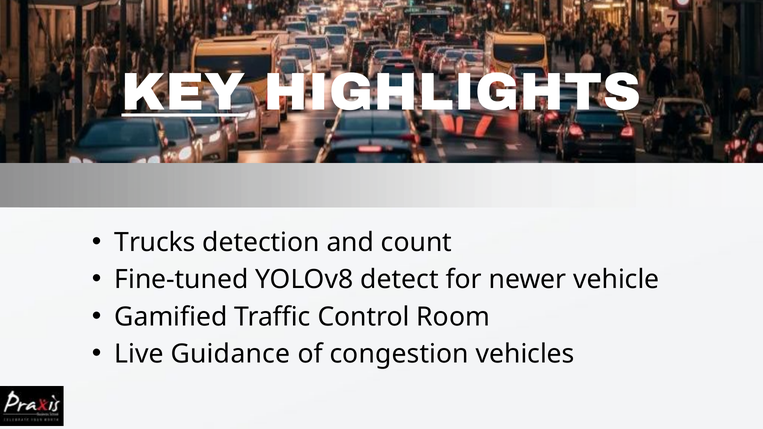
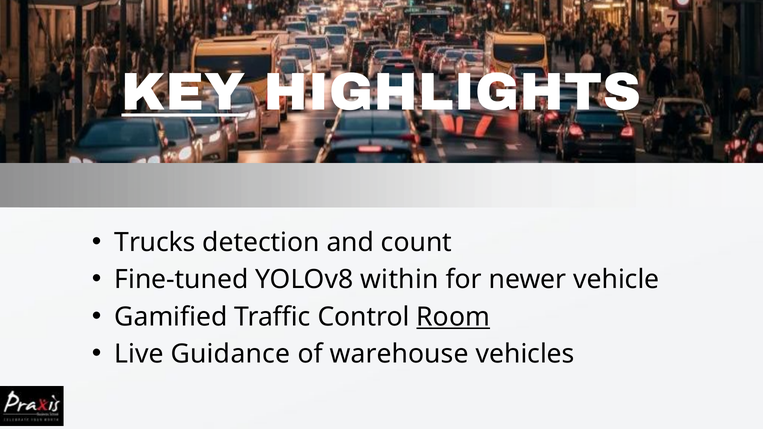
detect: detect -> within
Room underline: none -> present
congestion: congestion -> warehouse
